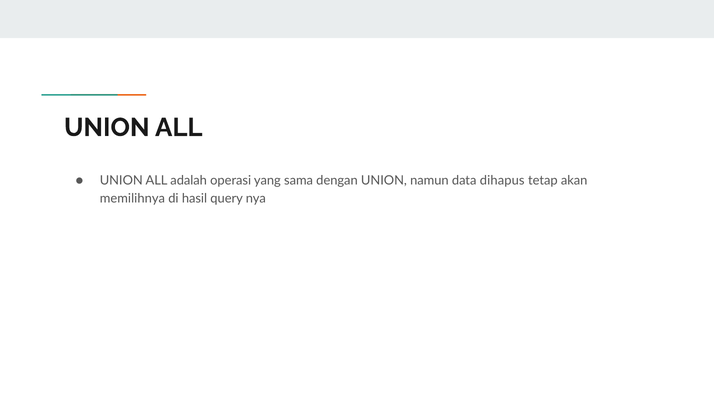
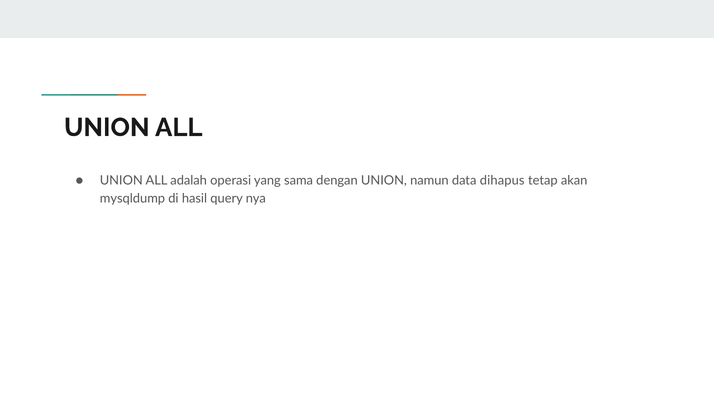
memilihnya: memilihnya -> mysqldump
